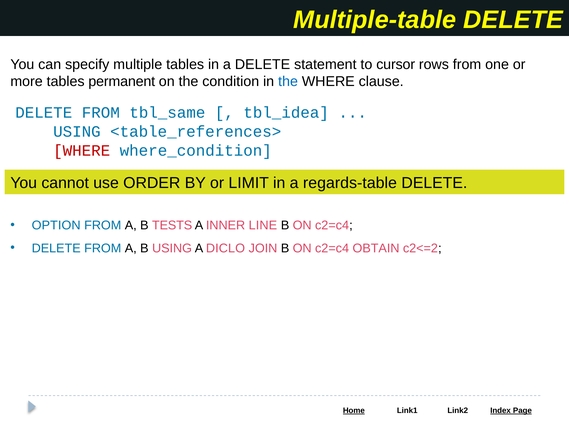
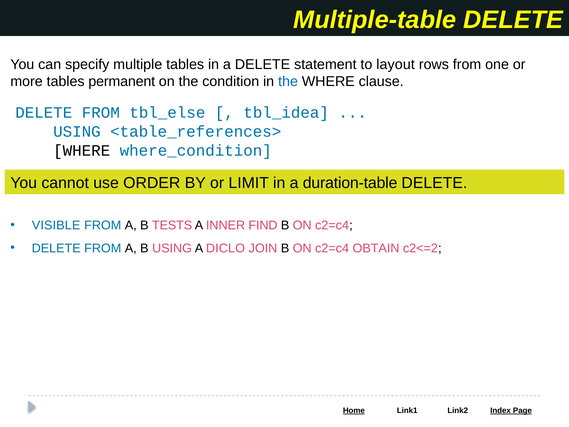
cursor: cursor -> layout
tbl_same: tbl_same -> tbl_else
WHERE at (82, 150) colour: red -> black
regards-table: regards-table -> duration-table
OPTION: OPTION -> VISIBLE
LINE: LINE -> FIND
